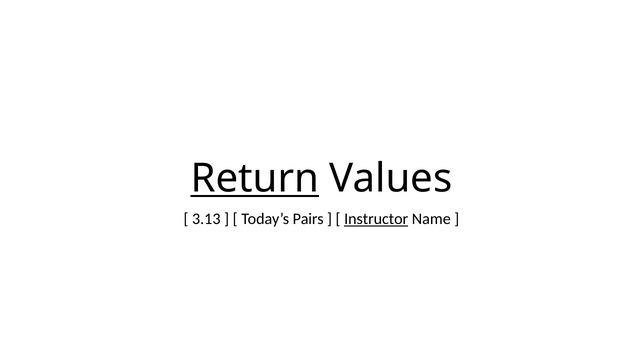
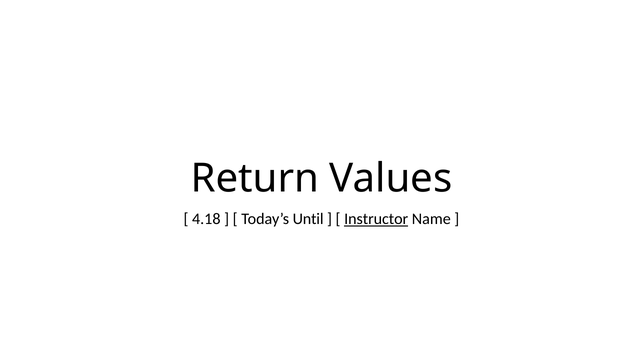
Return underline: present -> none
3.13: 3.13 -> 4.18
Pairs: Pairs -> Until
